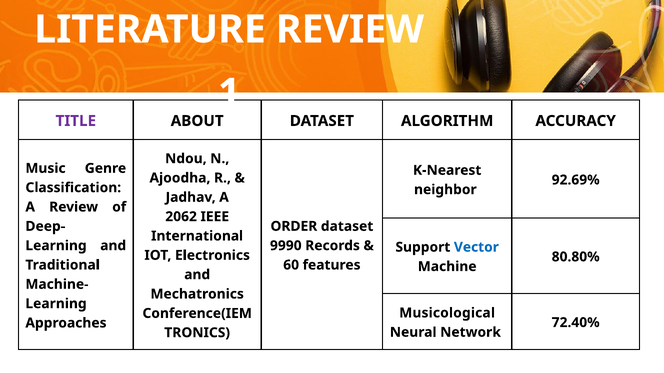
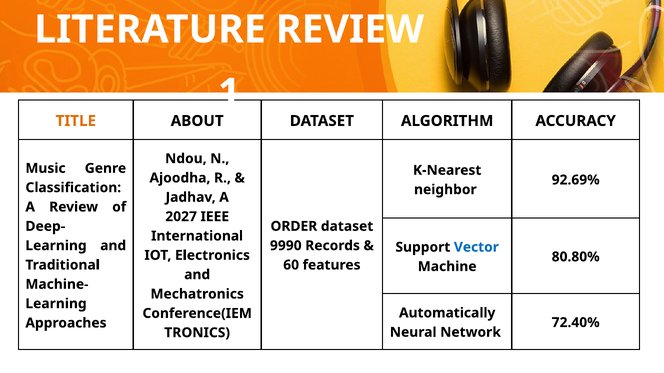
TITLE colour: purple -> orange
2062: 2062 -> 2027
Musicological: Musicological -> Automatically
